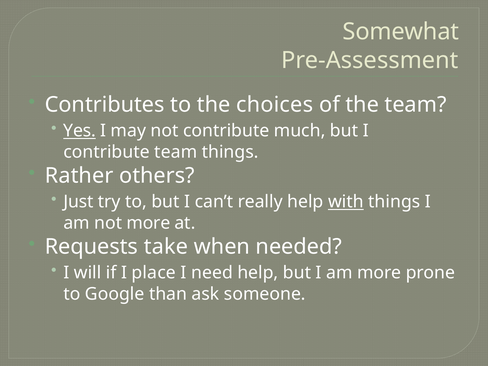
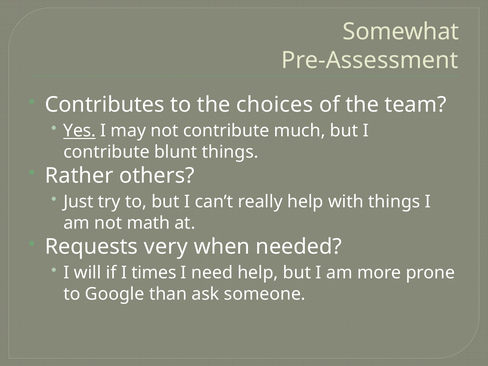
contribute team: team -> blunt
with underline: present -> none
not more: more -> math
take: take -> very
place: place -> times
